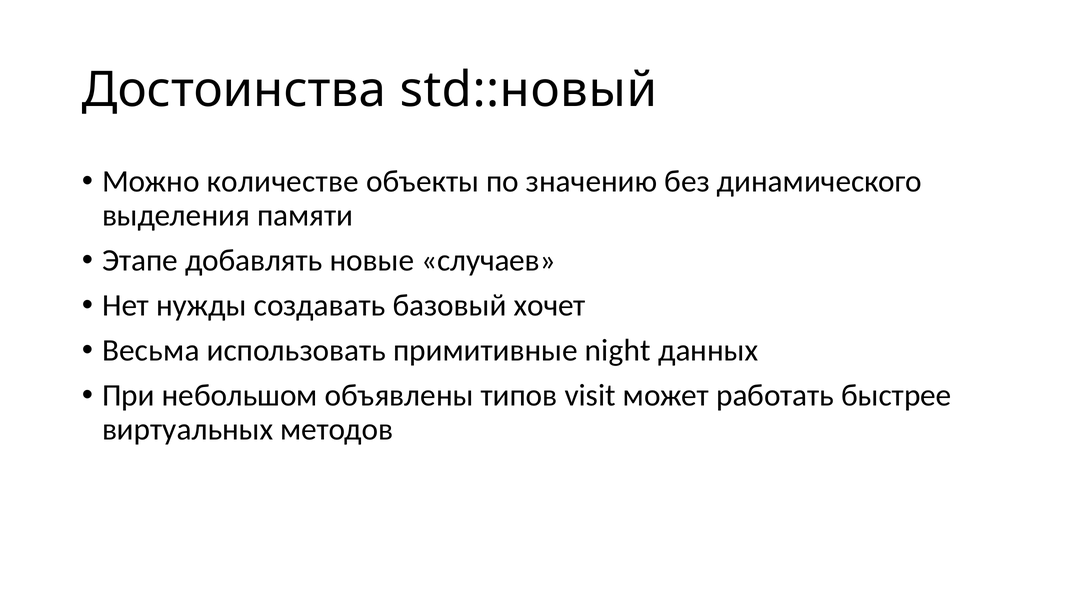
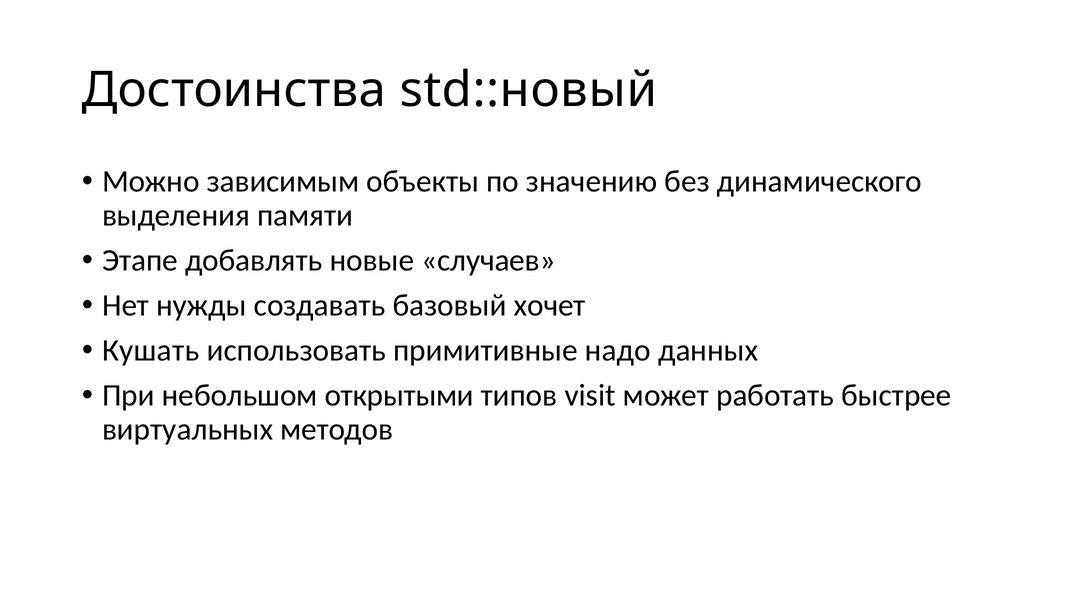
количестве: количестве -> зависимым
Весьма: Весьма -> Кушать
night: night -> надо
объявлены: объявлены -> открытыми
